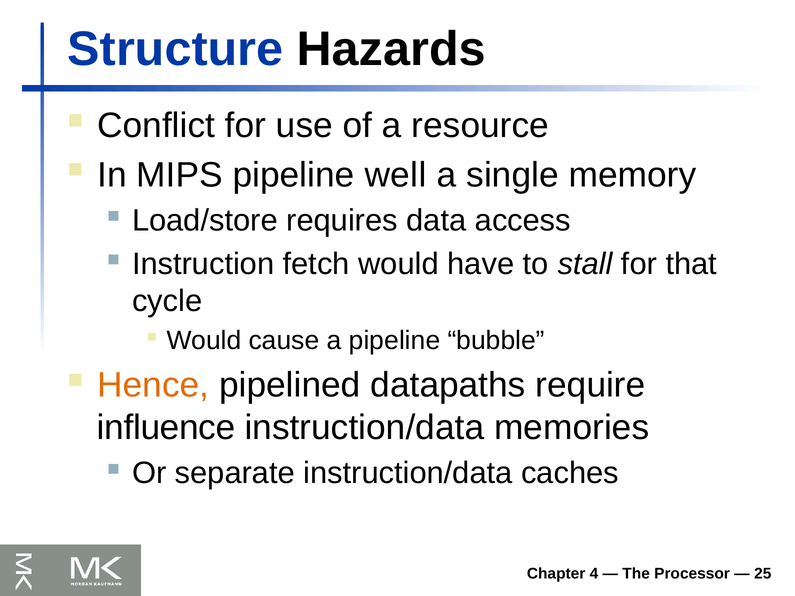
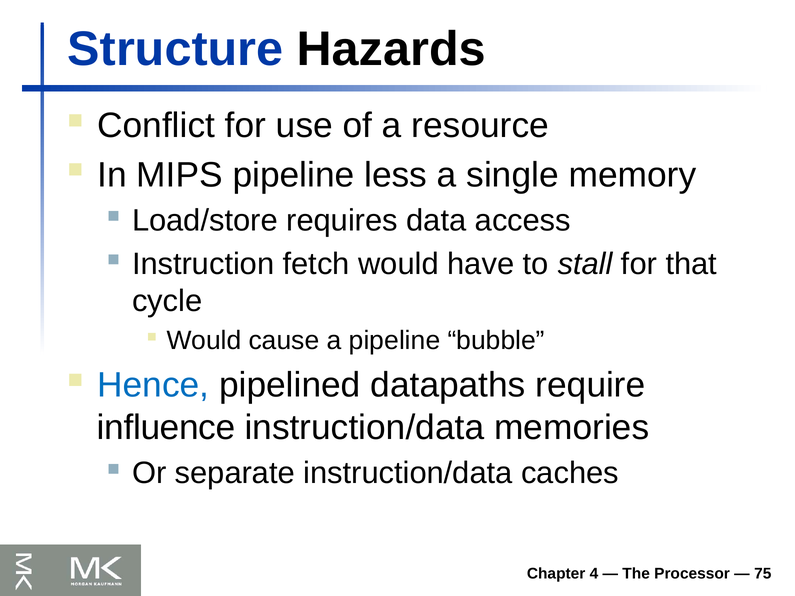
well: well -> less
Hence colour: orange -> blue
25: 25 -> 75
